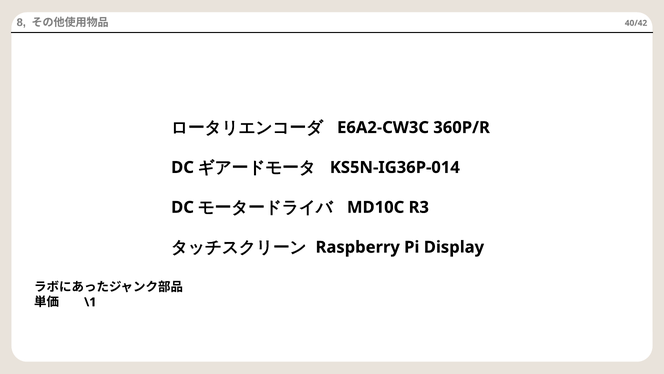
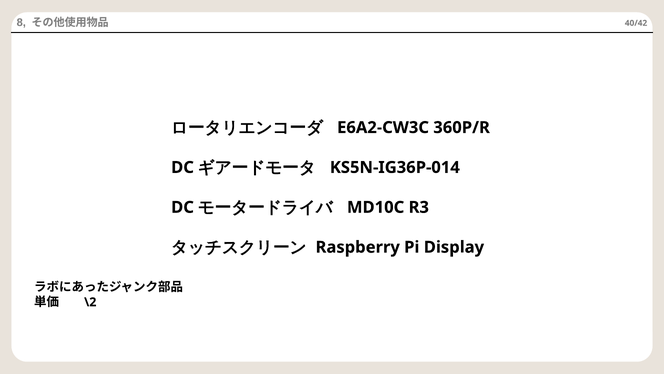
\1: \1 -> \2
